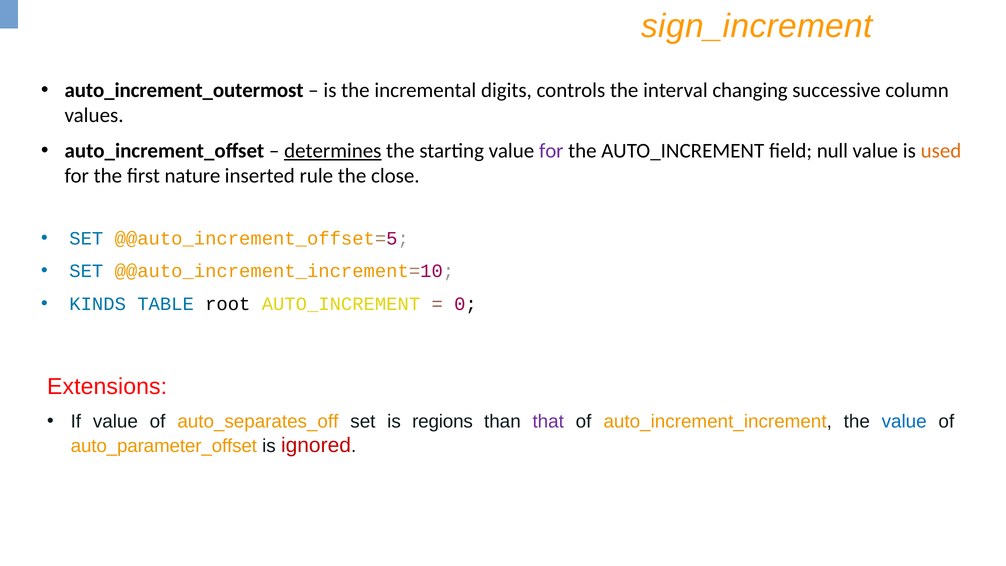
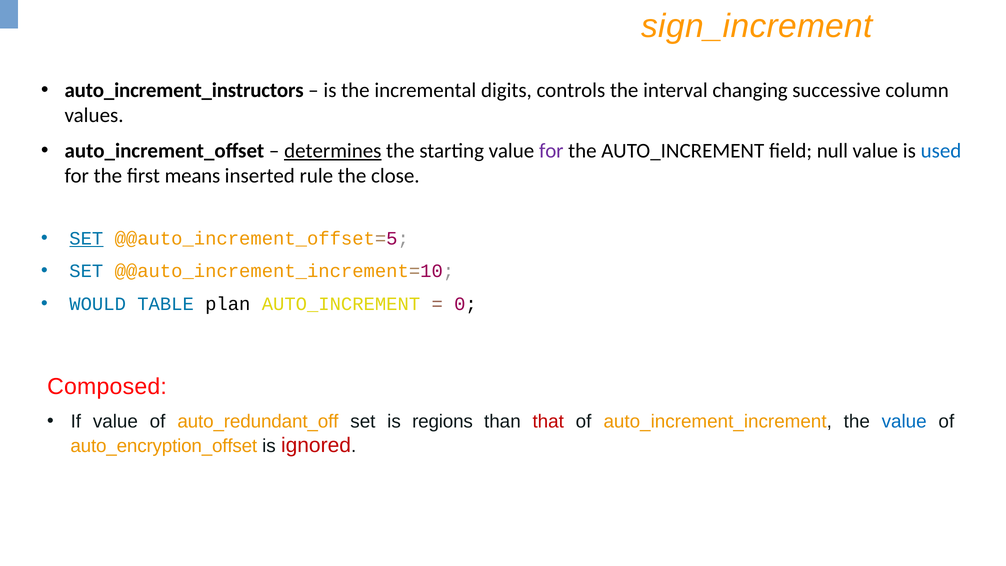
auto_increment_outermost: auto_increment_outermost -> auto_increment_instructors
used colour: orange -> blue
nature: nature -> means
SET at (86, 238) underline: none -> present
KINDS: KINDS -> WOULD
root: root -> plan
Extensions: Extensions -> Composed
auto_separates_off: auto_separates_off -> auto_redundant_off
that colour: purple -> red
auto_parameter_offset: auto_parameter_offset -> auto_encryption_offset
